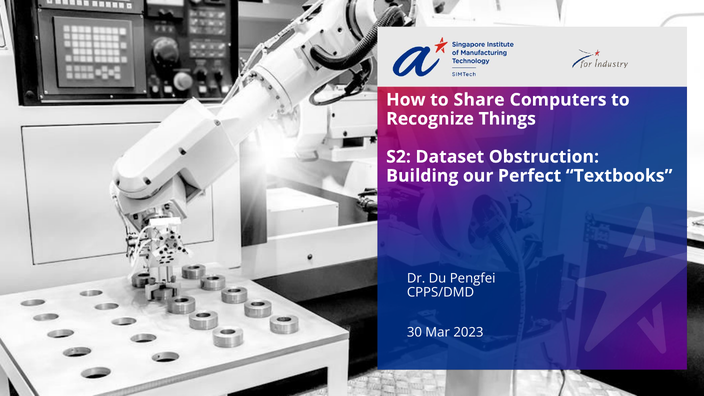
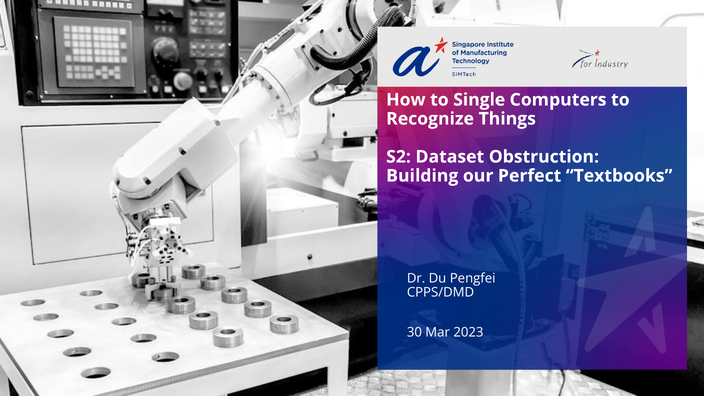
Share: Share -> Single
